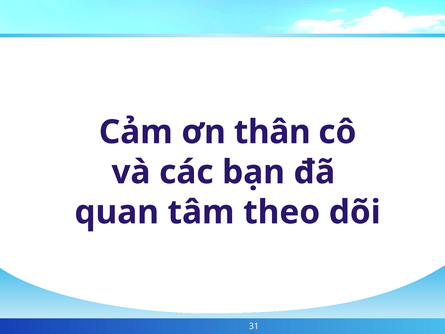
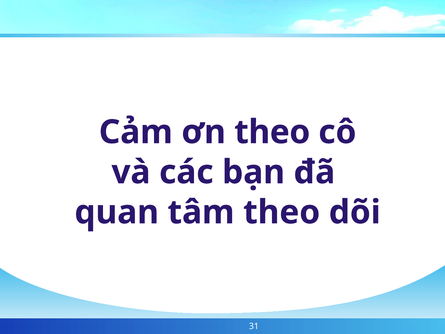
ơn thân: thân -> theo
